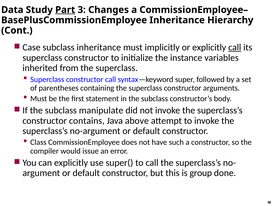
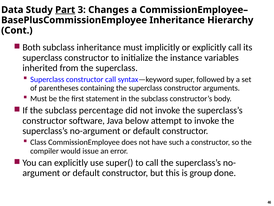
Case: Case -> Both
call at (235, 47) underline: present -> none
manipulate: manipulate -> percentage
contains: contains -> software
above: above -> below
